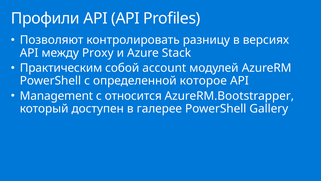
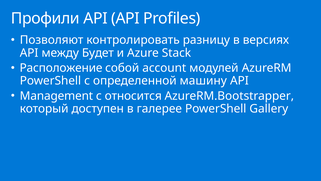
Proxy: Proxy -> Будет
Практическим: Практическим -> Расположение
которое: которое -> машину
